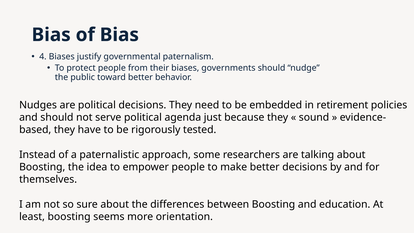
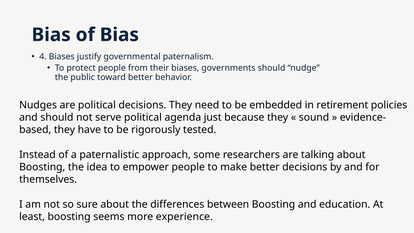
orientation: orientation -> experience
